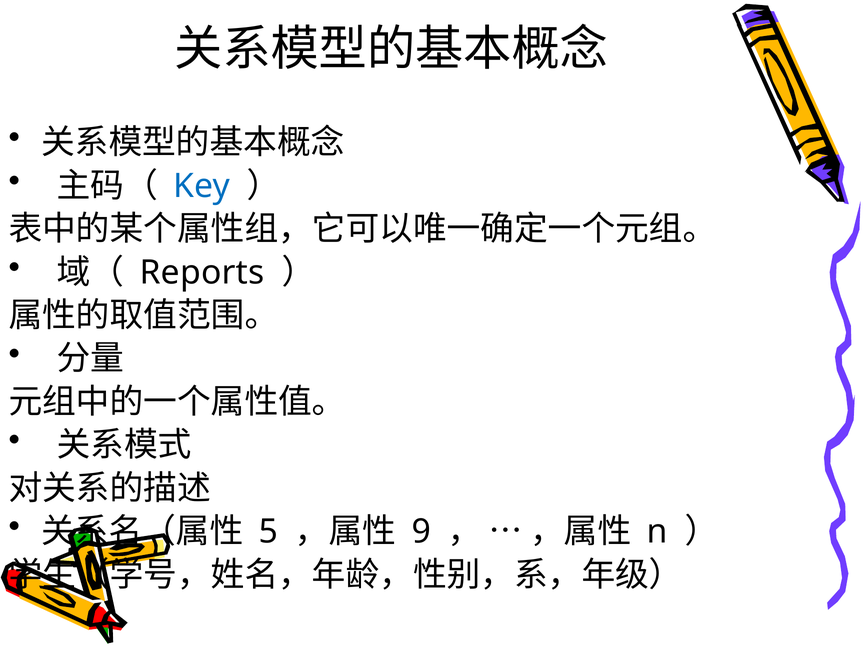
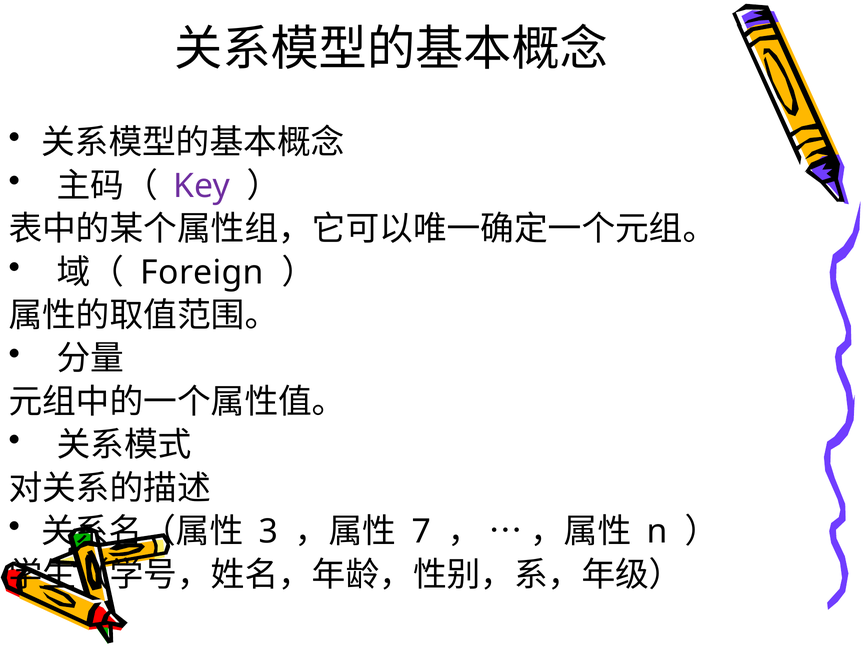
Key colour: blue -> purple
Reports: Reports -> Foreign
5: 5 -> 3
9: 9 -> 7
